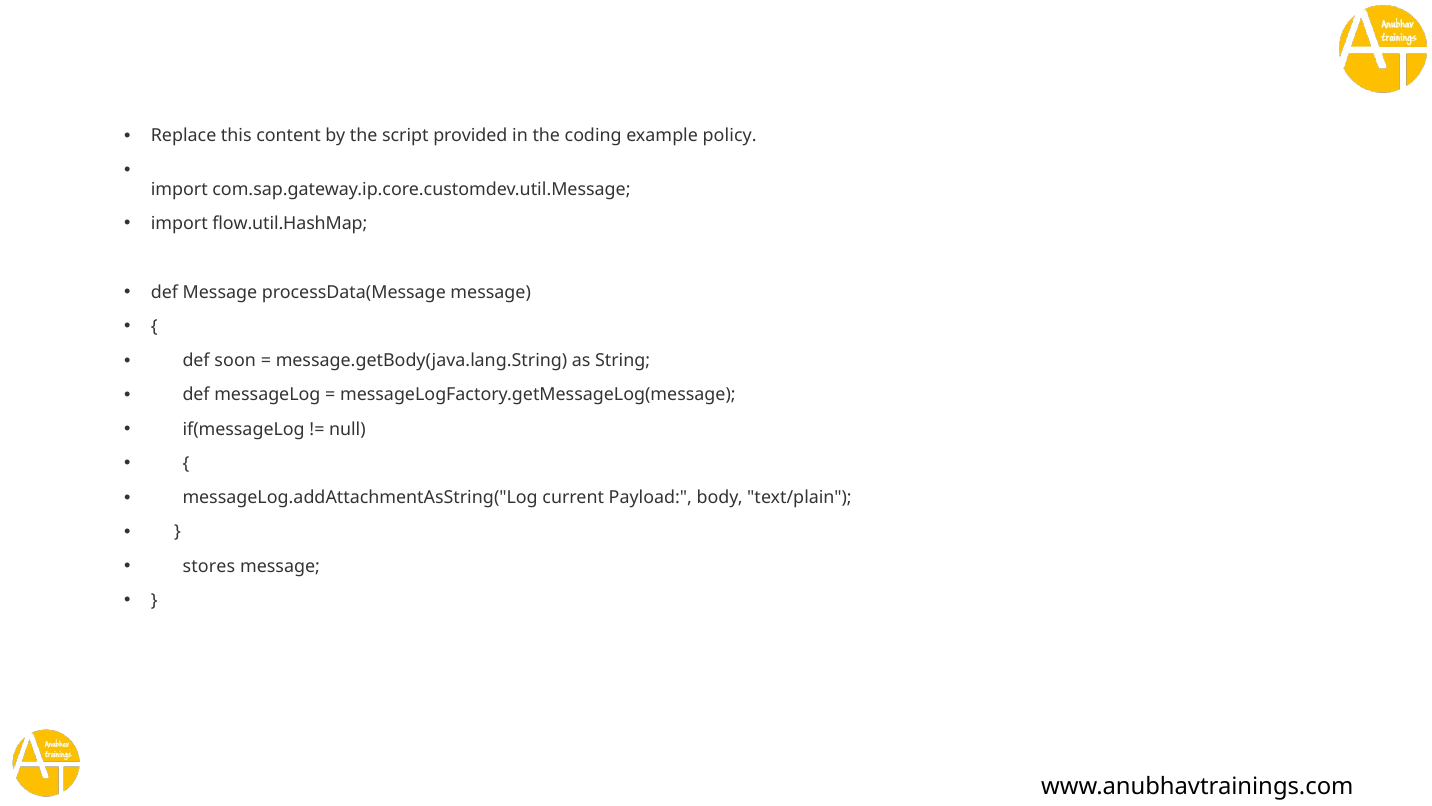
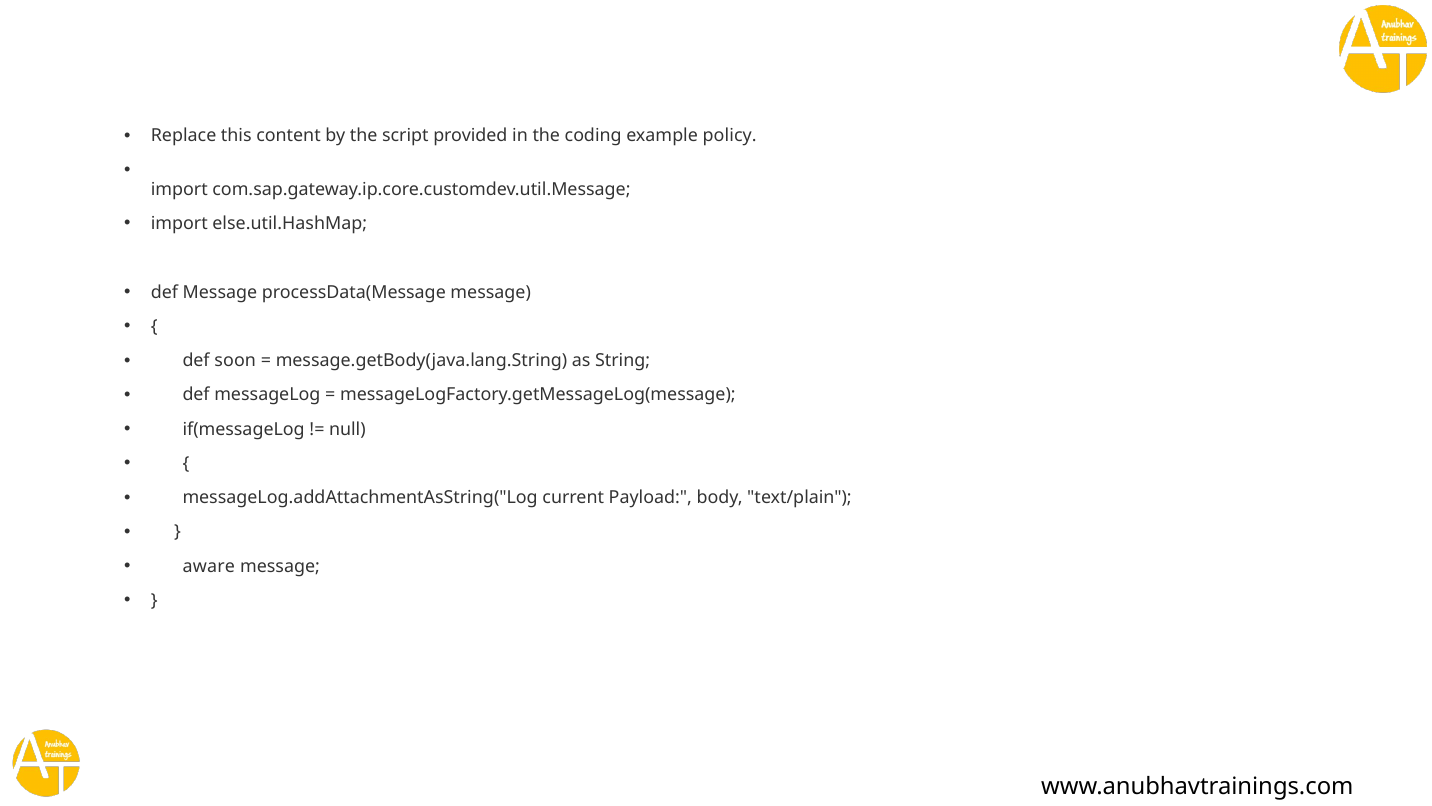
flow.util.HashMap: flow.util.HashMap -> else.util.HashMap
stores: stores -> aware
